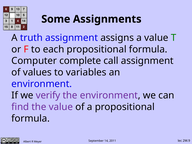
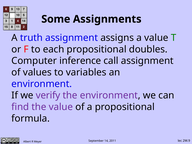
each propositional formula: formula -> doubles
complete: complete -> inference
